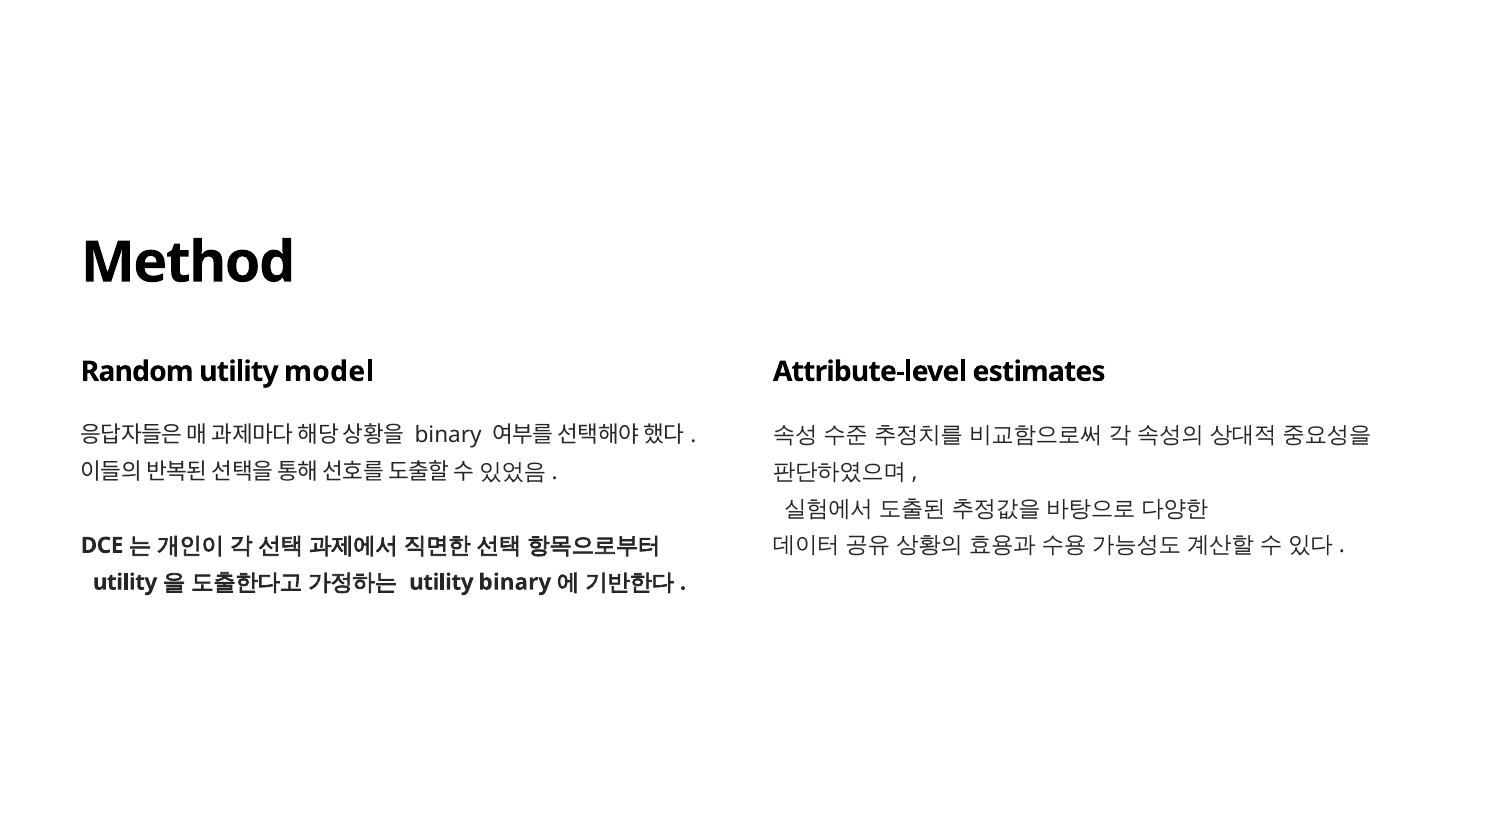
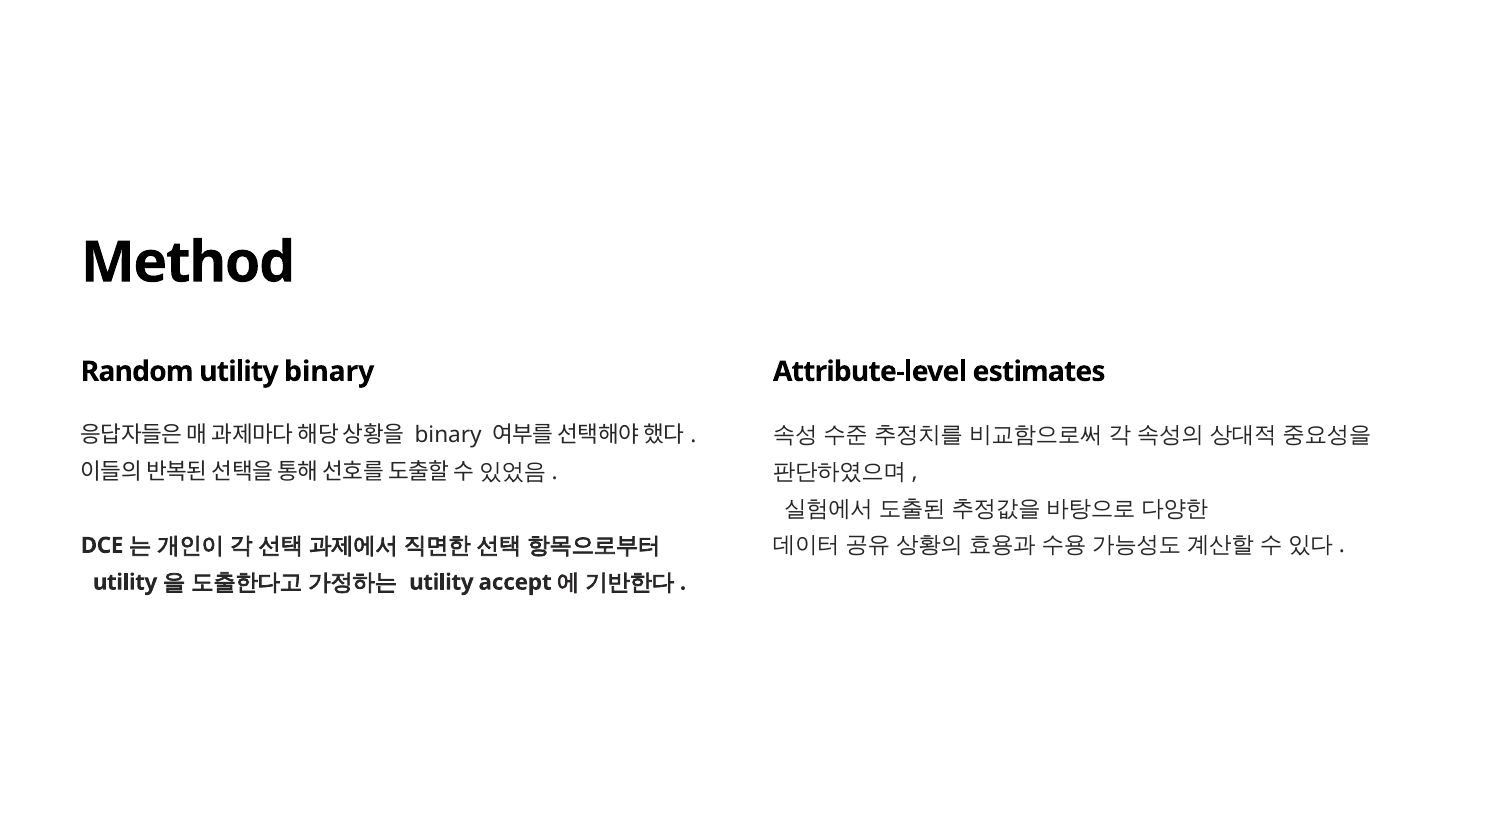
utility model: model -> binary
utility binary: binary -> accept
